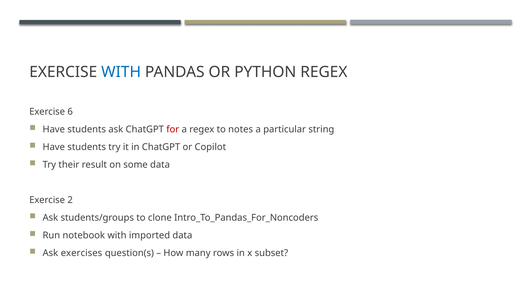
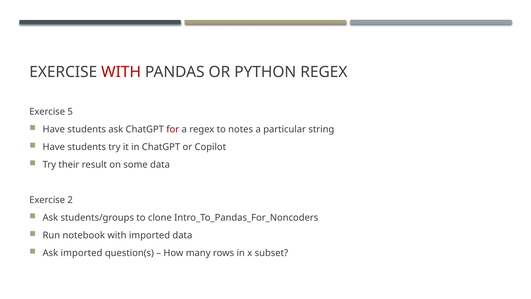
WITH at (121, 72) colour: blue -> red
6: 6 -> 5
Ask exercises: exercises -> imported
